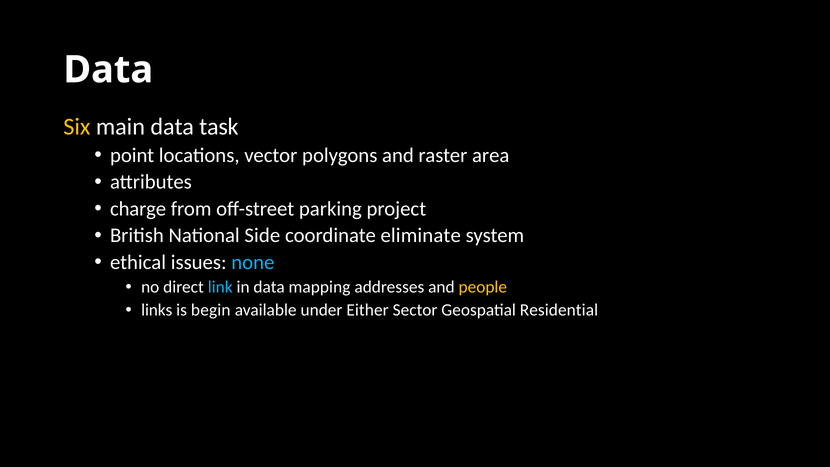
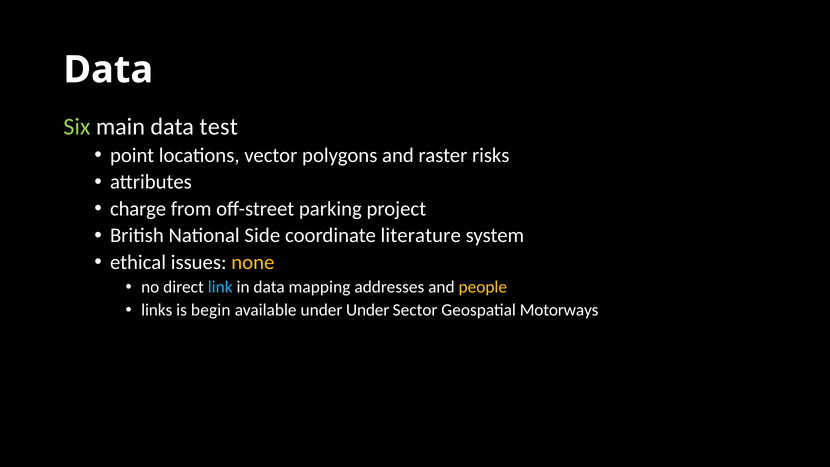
Six colour: yellow -> light green
task: task -> test
area: area -> risks
eliminate: eliminate -> literature
none colour: light blue -> yellow
under Either: Either -> Under
Residential: Residential -> Motorways
